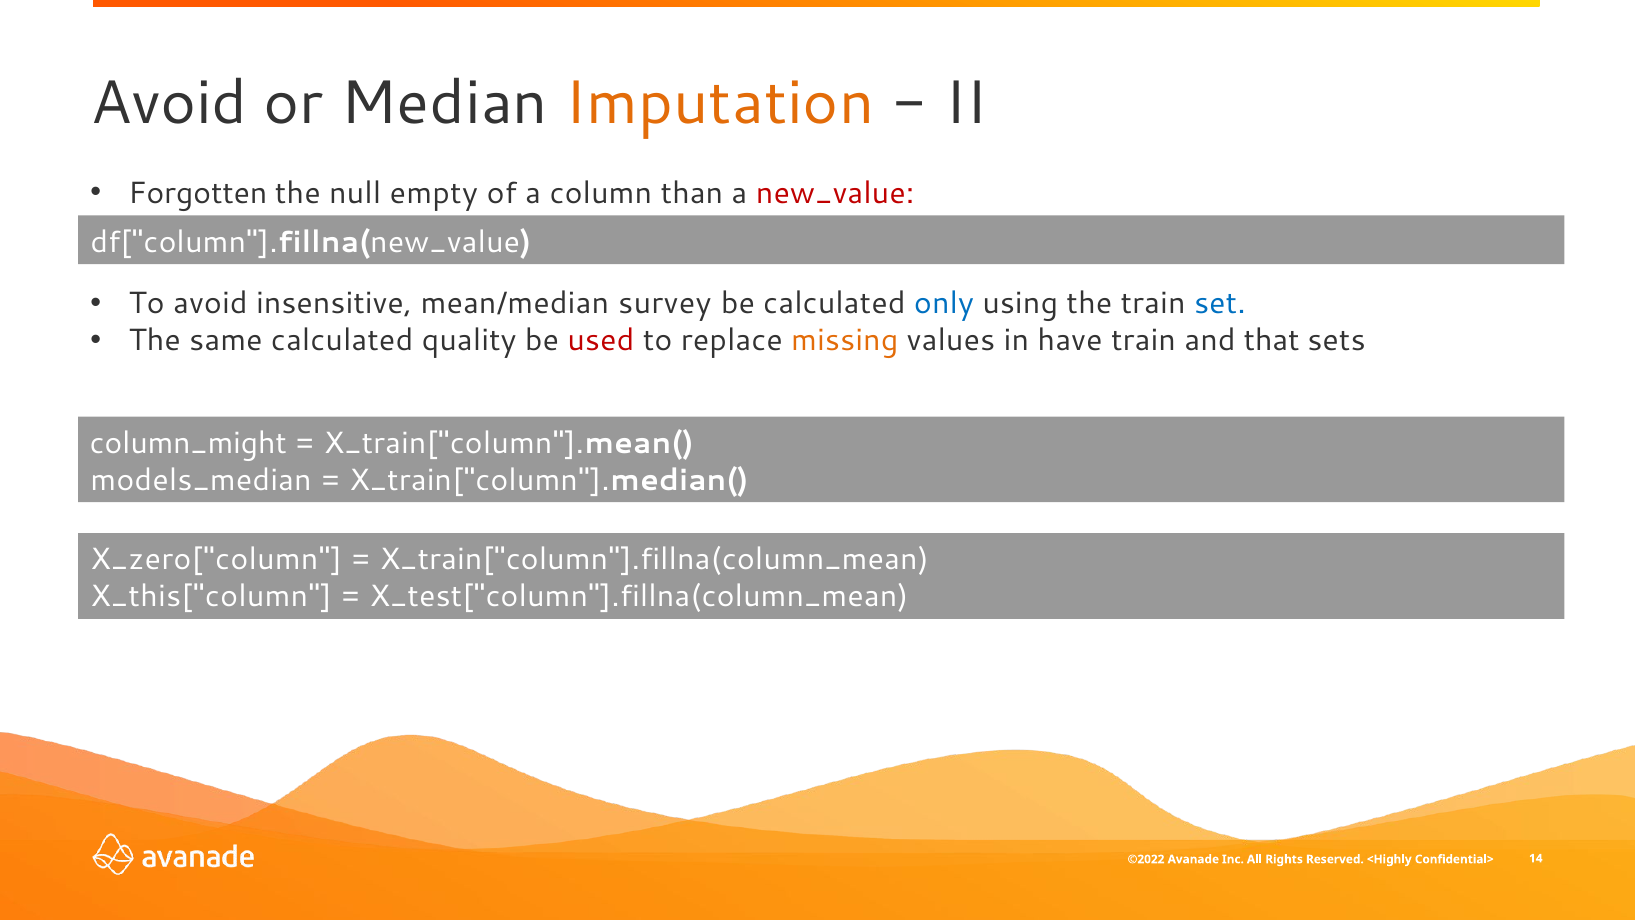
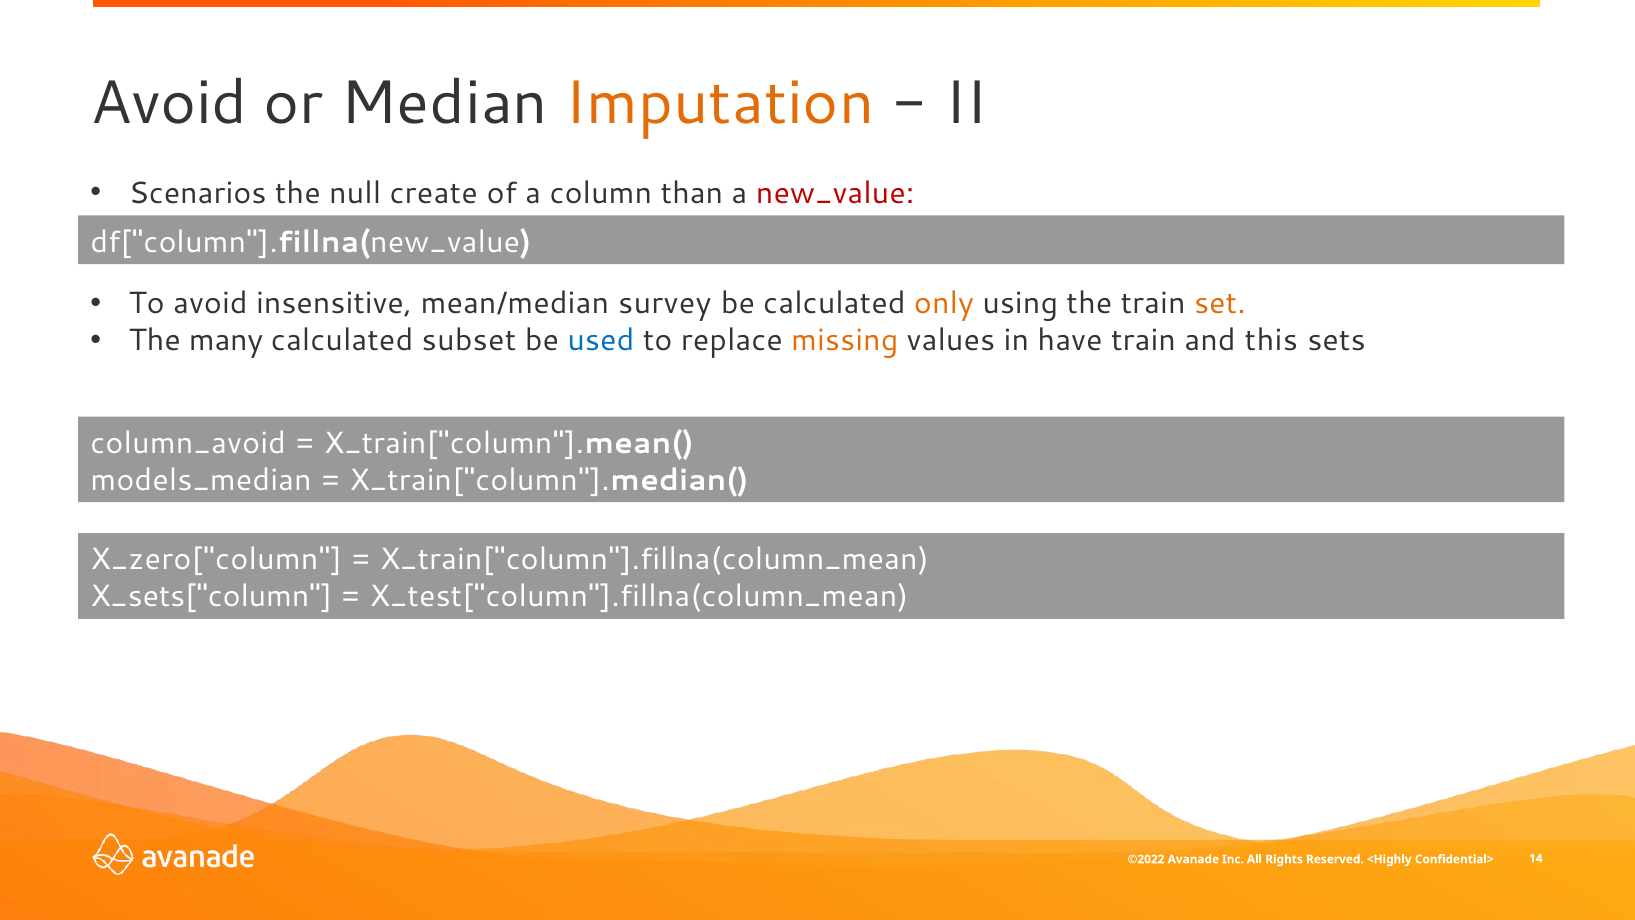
Forgotten: Forgotten -> Scenarios
empty: empty -> create
only colour: blue -> orange
set colour: blue -> orange
same: same -> many
quality: quality -> subset
used colour: red -> blue
that: that -> this
column_might: column_might -> column_avoid
X_this["column: X_this["column -> X_sets["column
